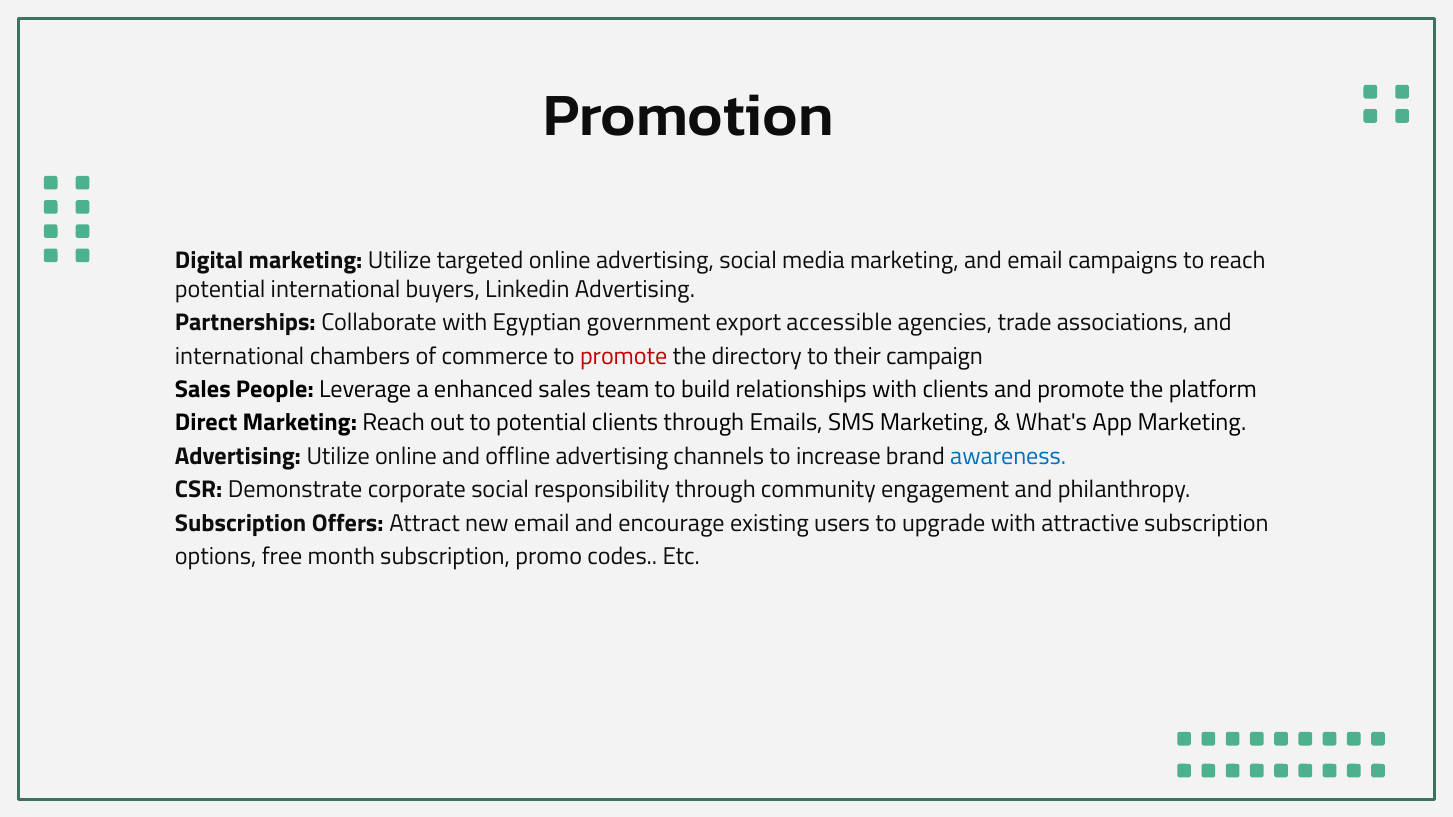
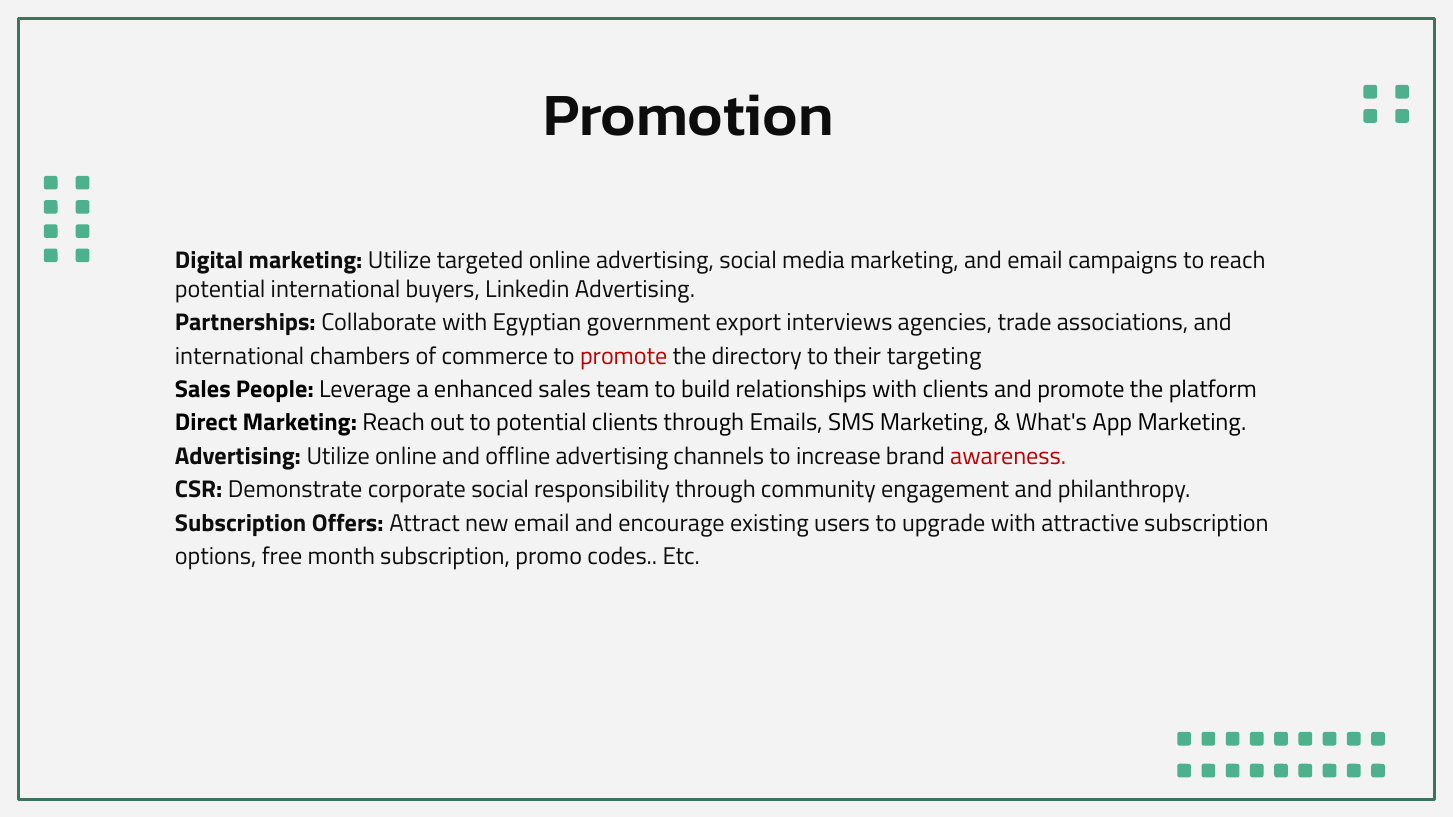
accessible: accessible -> interviews
campaign: campaign -> targeting
awareness colour: blue -> red
